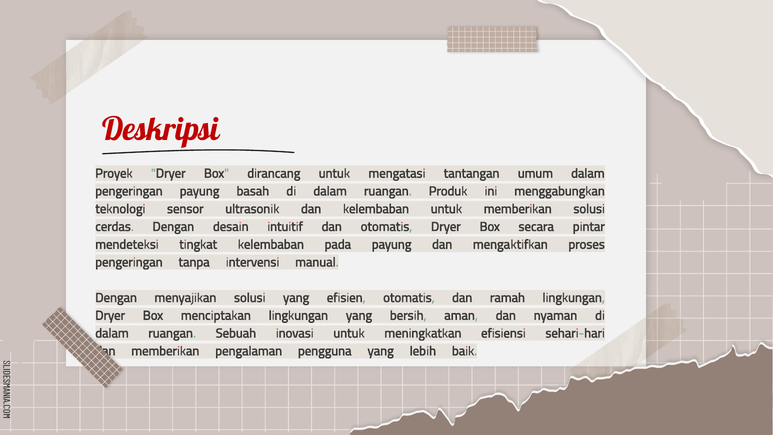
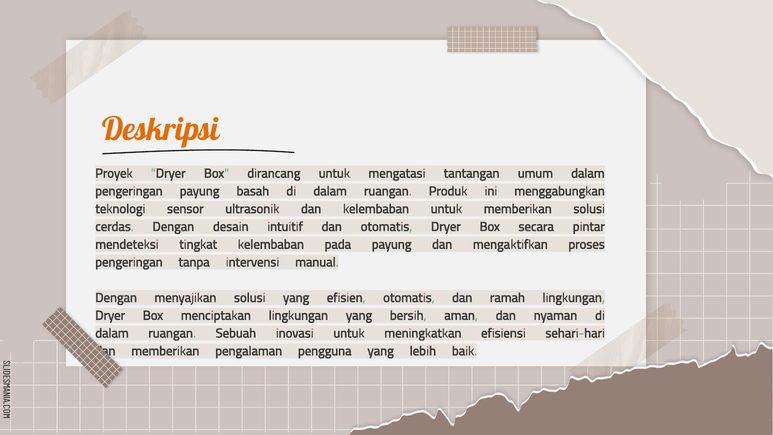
Deskripsi colour: red -> orange
